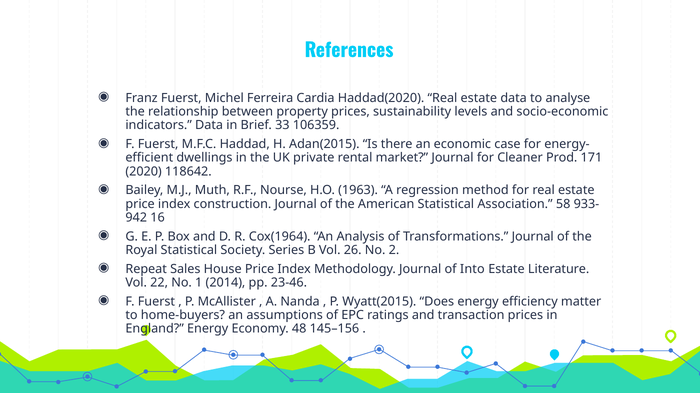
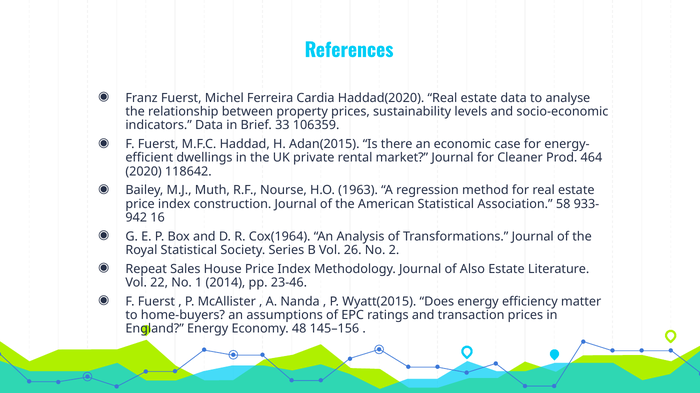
171: 171 -> 464
Into: Into -> Also
